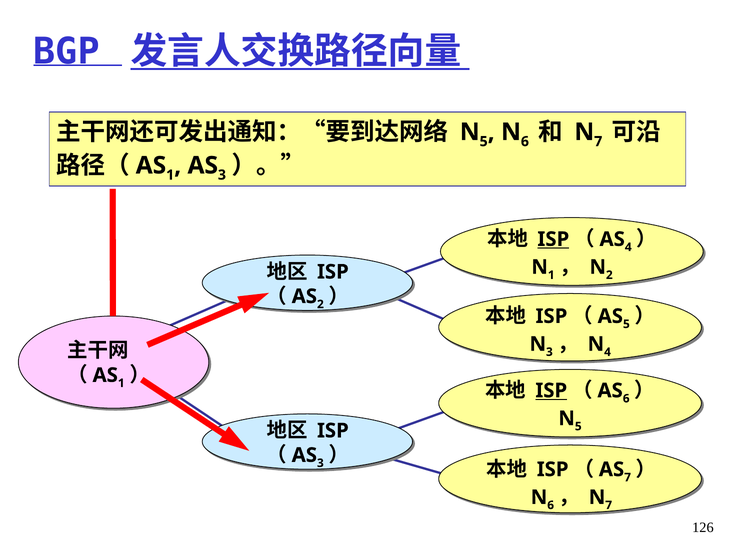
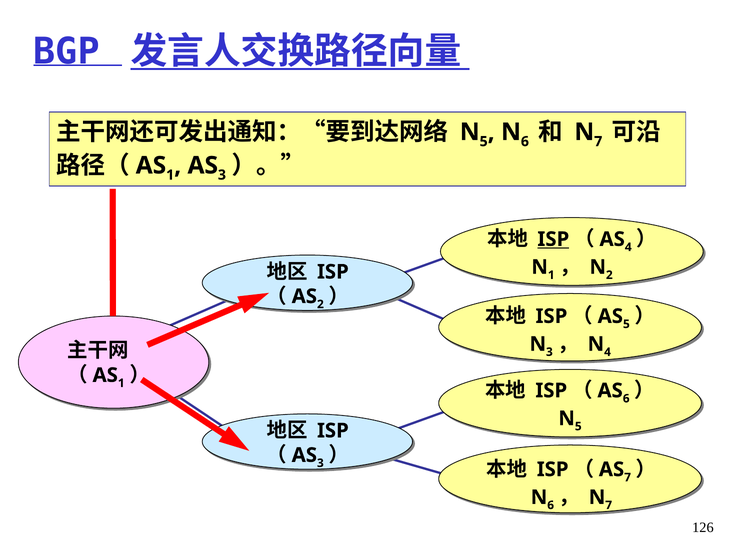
ISP at (551, 391) underline: present -> none
